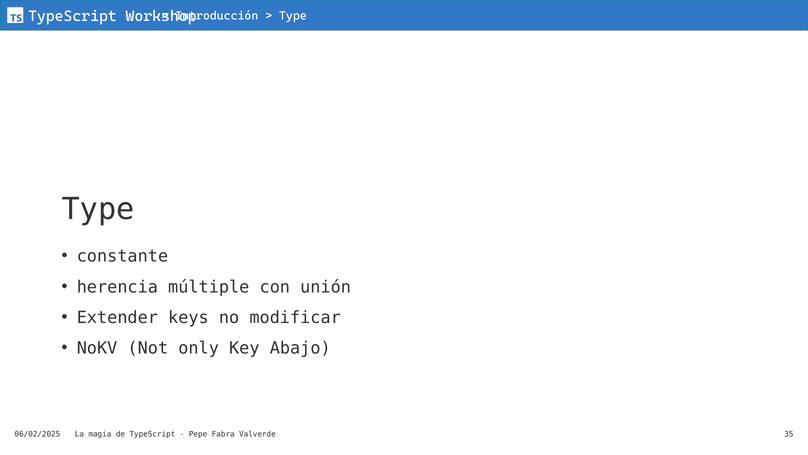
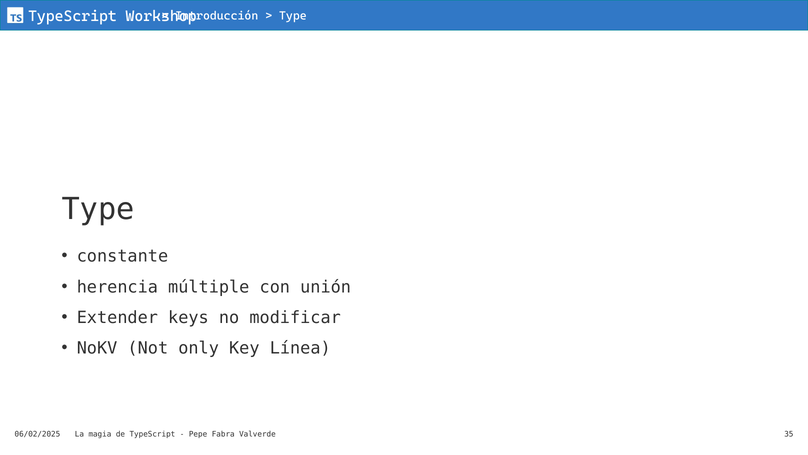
Abajo: Abajo -> Línea
